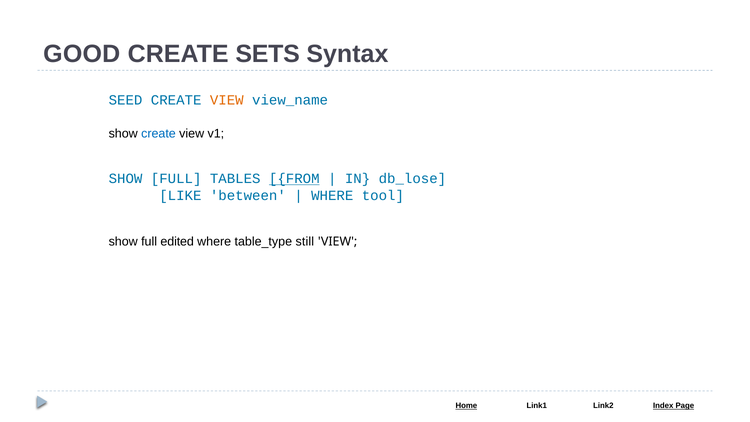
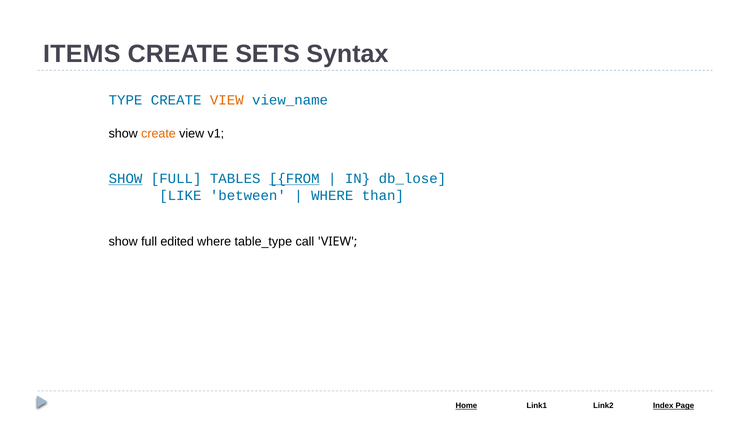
GOOD: GOOD -> ITEMS
SEED: SEED -> TYPE
create at (158, 134) colour: blue -> orange
SHOW at (126, 179) underline: none -> present
tool: tool -> than
still: still -> call
